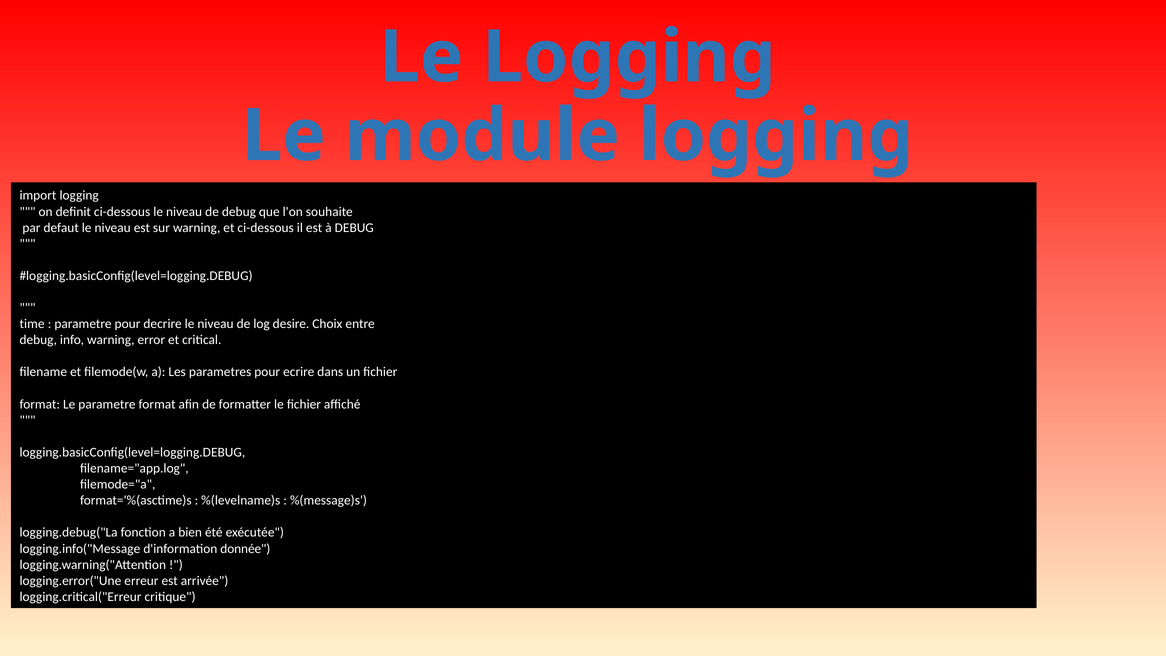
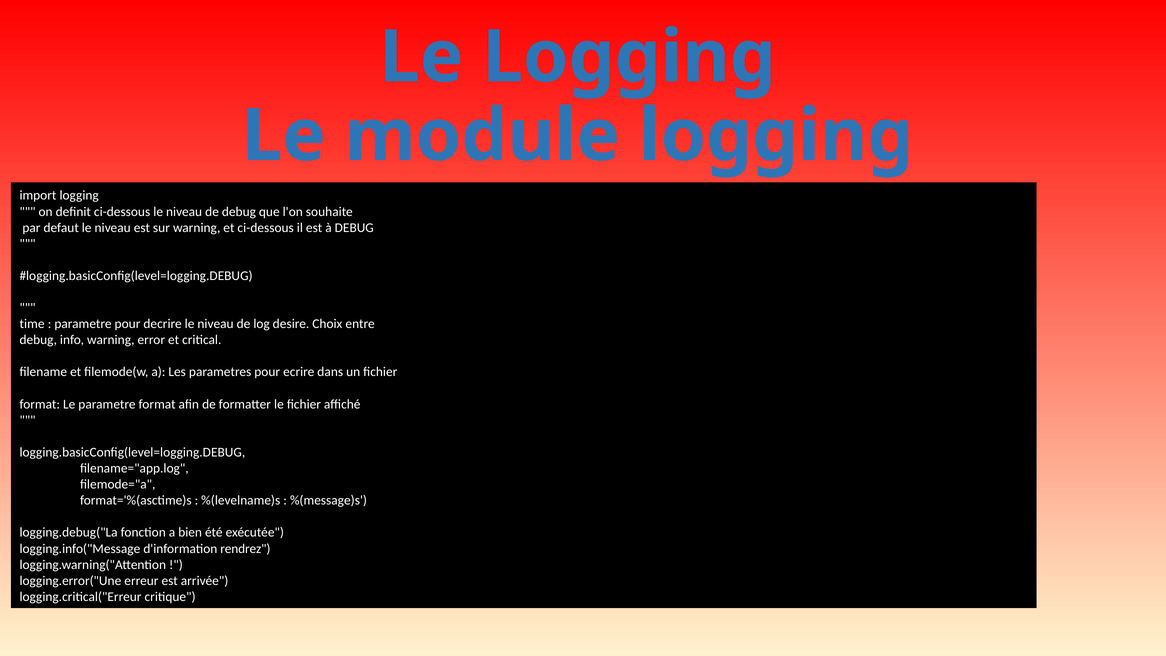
donnée: donnée -> rendrez
